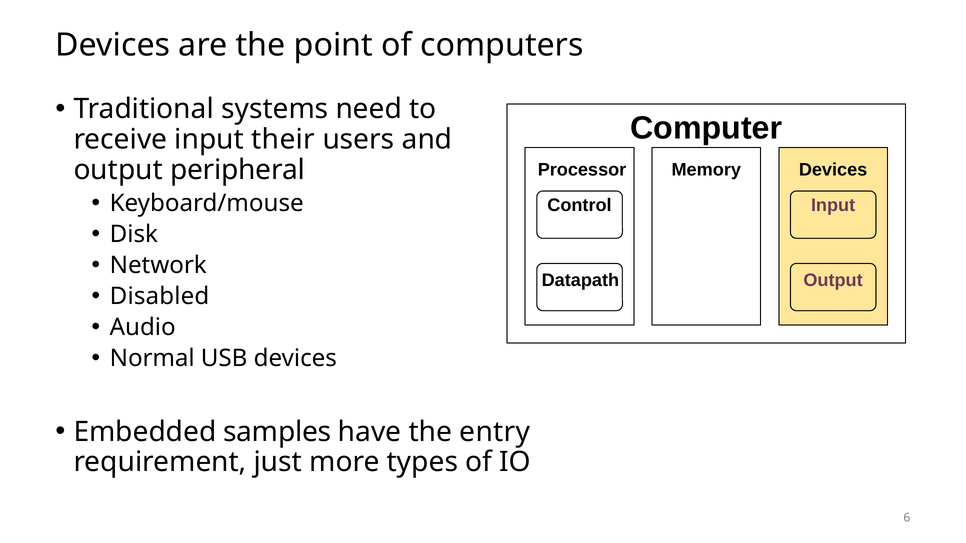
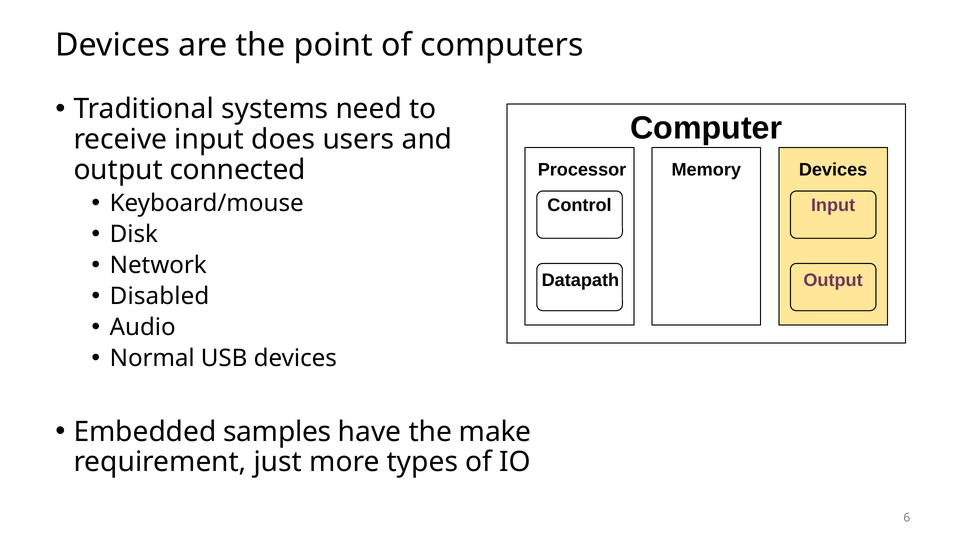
their: their -> does
peripheral: peripheral -> connected
entry: entry -> make
